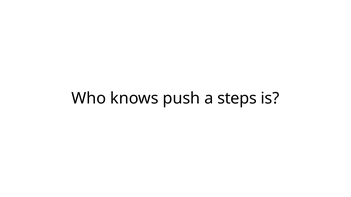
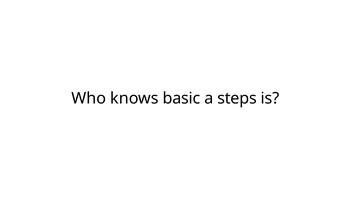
push: push -> basic
